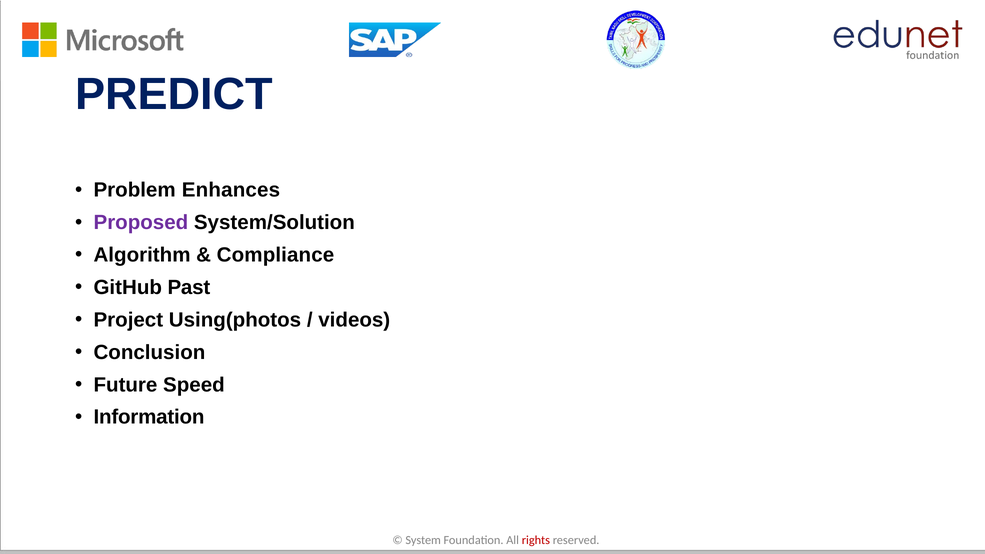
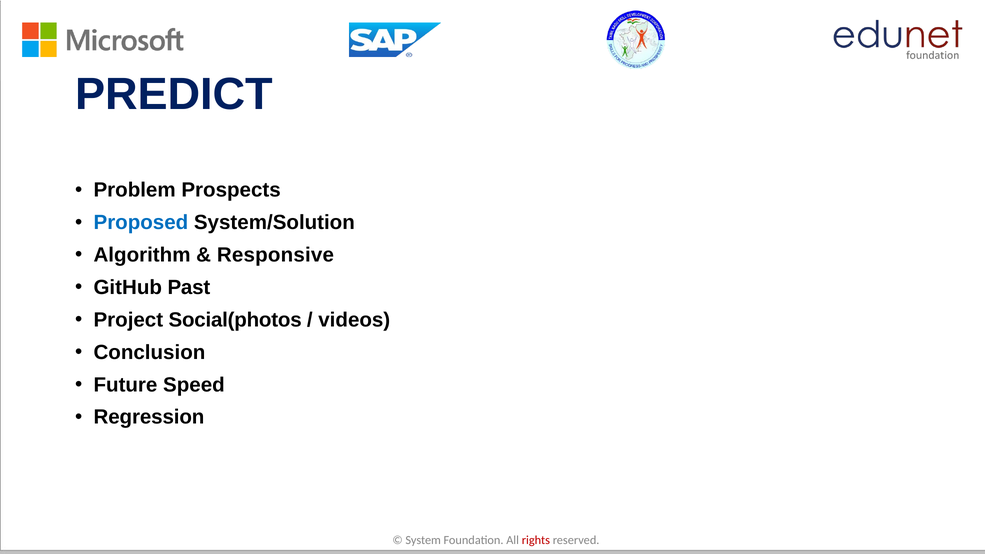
Enhances: Enhances -> Prospects
Proposed colour: purple -> blue
Compliance: Compliance -> Responsive
Using(photos: Using(photos -> Social(photos
Information: Information -> Regression
